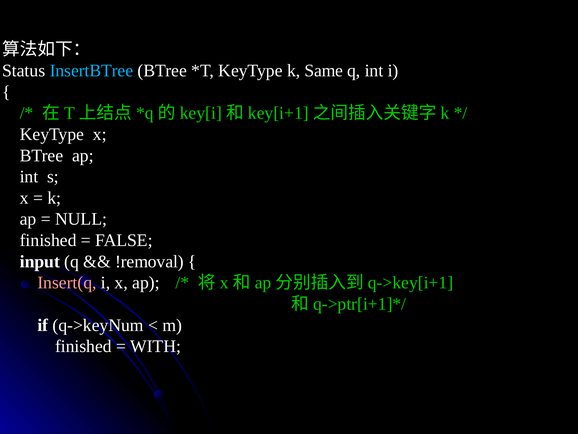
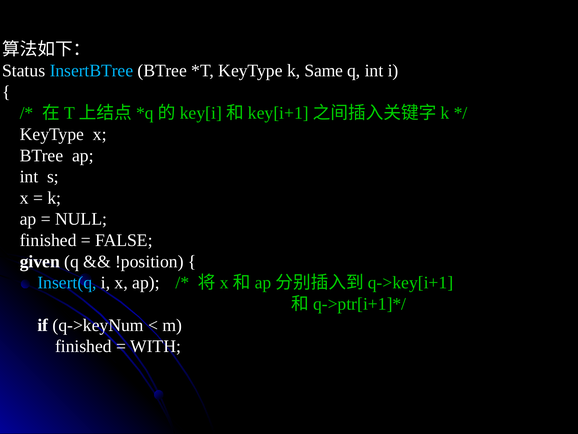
input: input -> given
!removal: !removal -> !position
Insert(q colour: pink -> light blue
